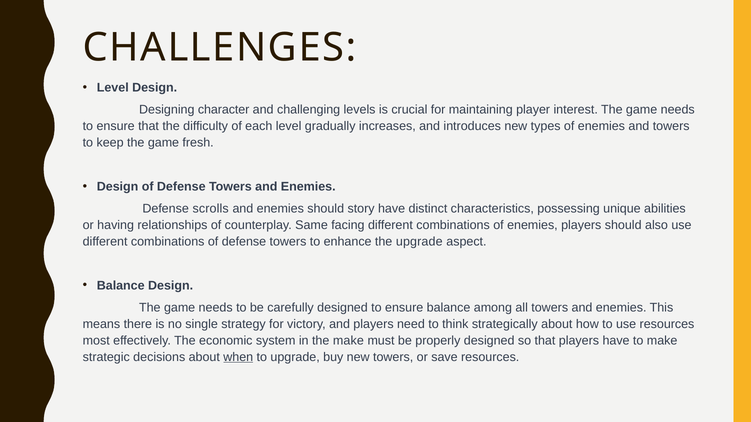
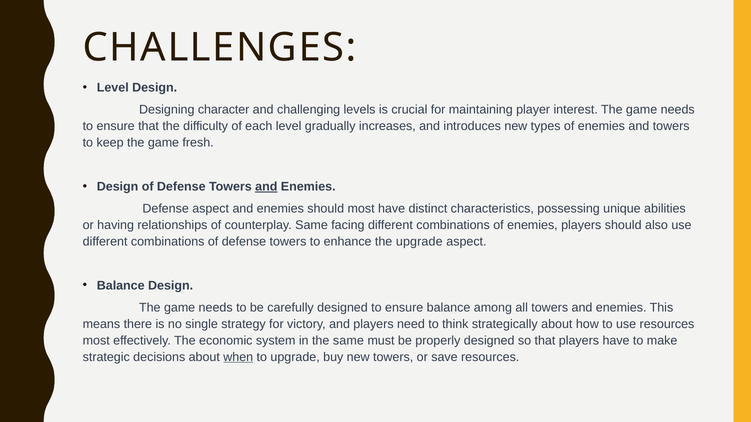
and at (266, 187) underline: none -> present
Defense scrolls: scrolls -> aspect
should story: story -> most
the make: make -> same
